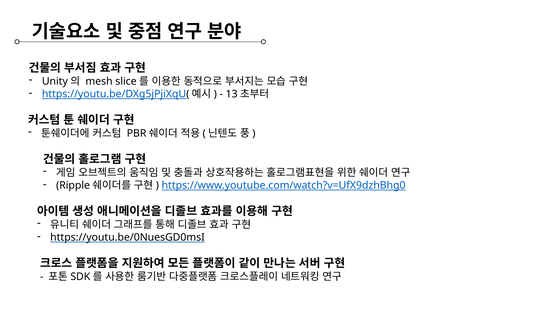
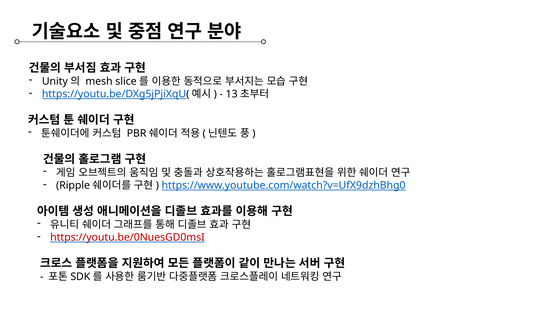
https://youtu.be/0NuesGD0msI colour: black -> red
